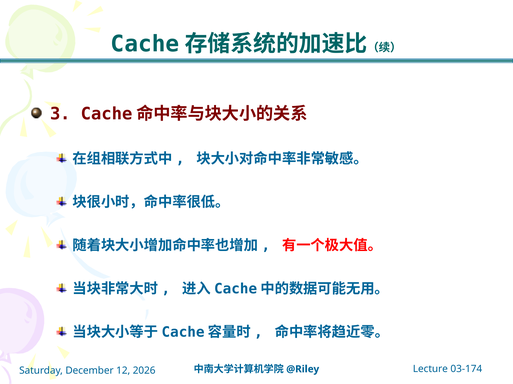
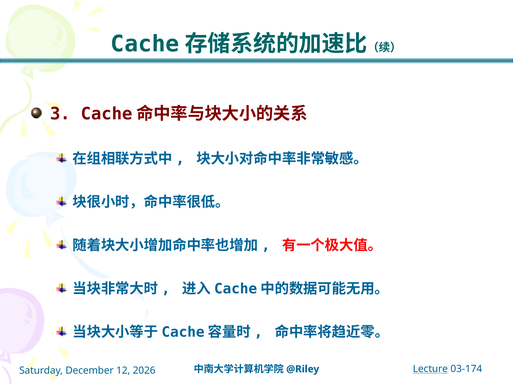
Lecture underline: none -> present
